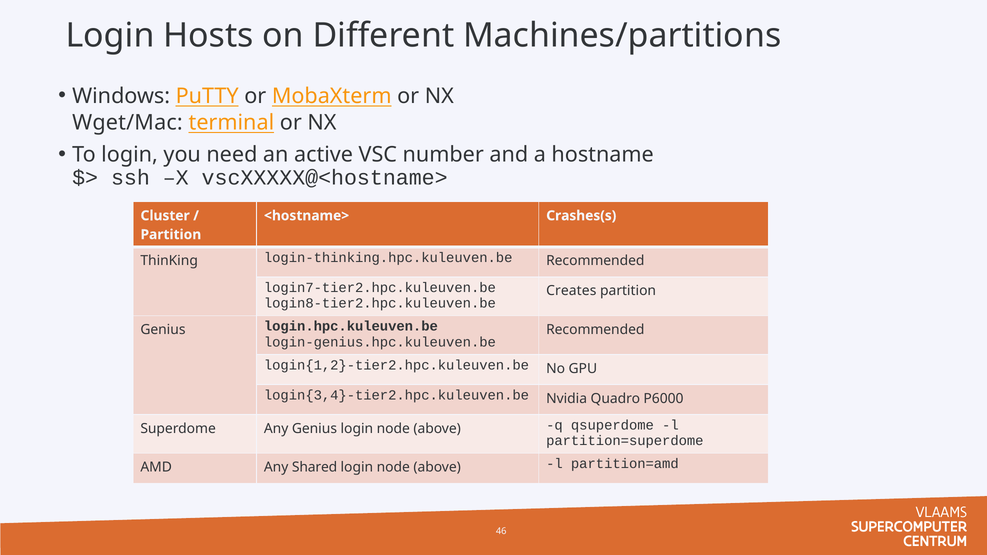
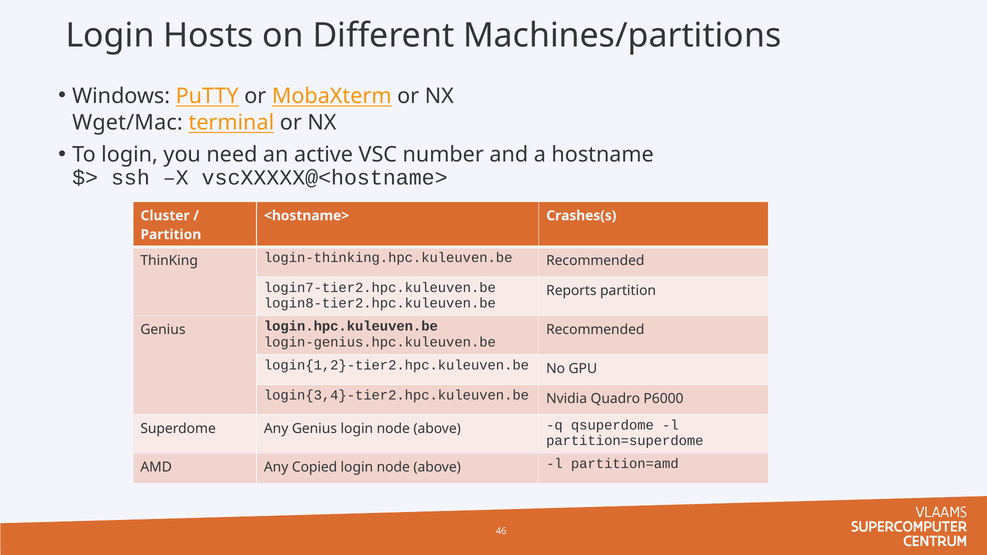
Creates: Creates -> Reports
Shared: Shared -> Copied
